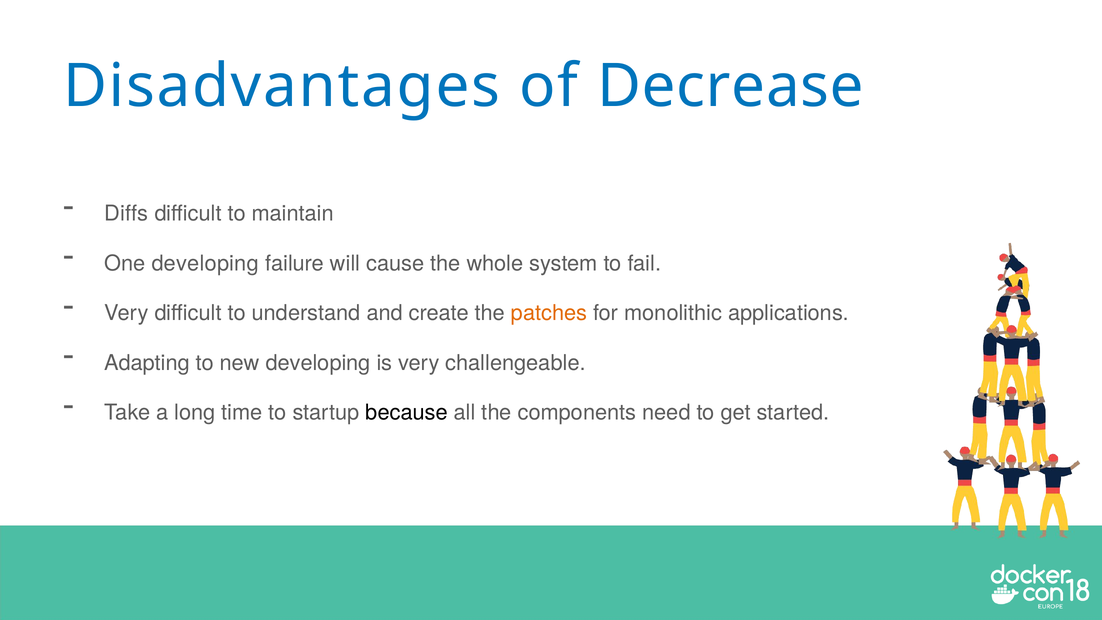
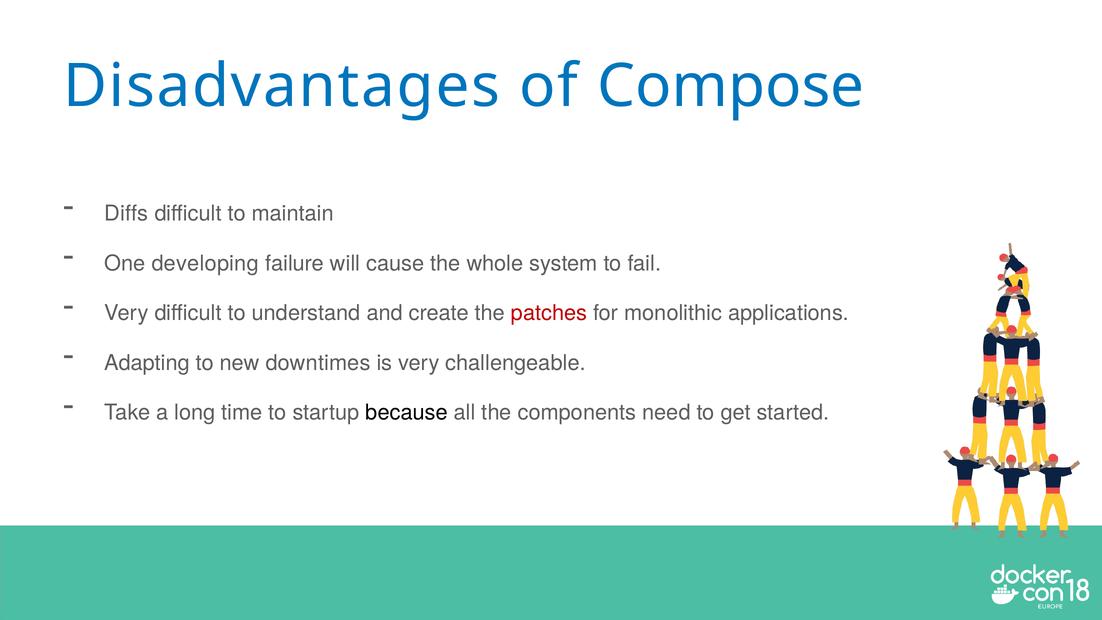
Decrease: Decrease -> Compose
patches colour: orange -> red
new developing: developing -> downtimes
